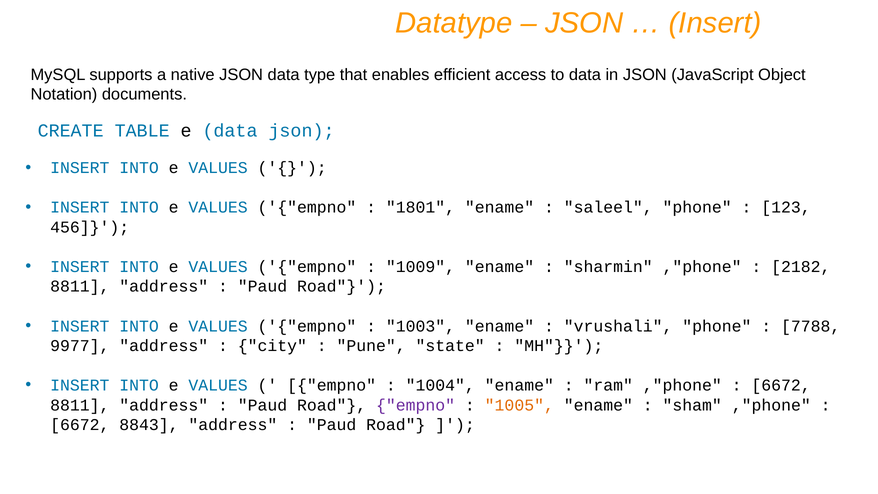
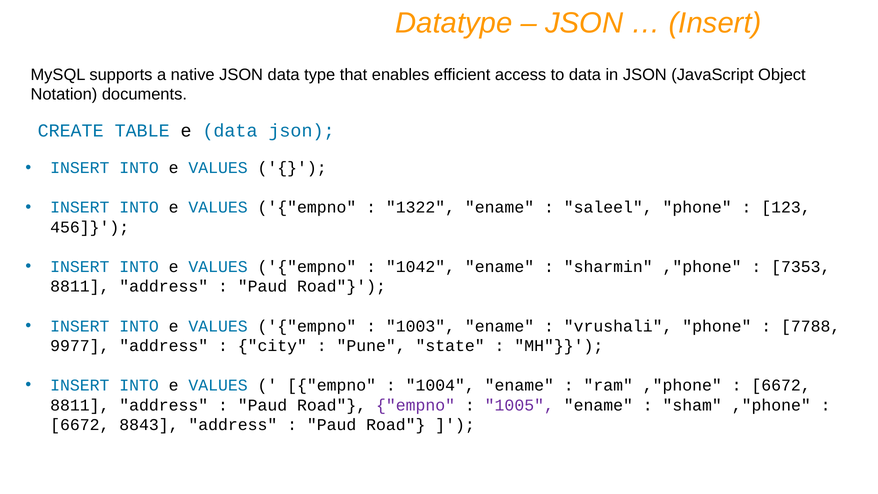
1801: 1801 -> 1322
1009: 1009 -> 1042
2182: 2182 -> 7353
1005 colour: orange -> purple
